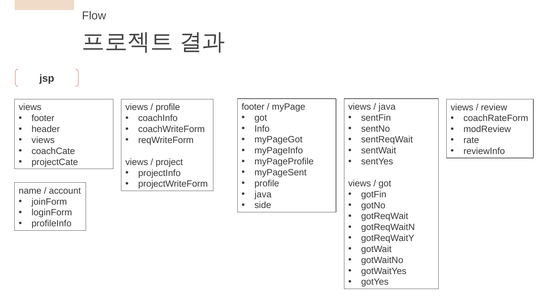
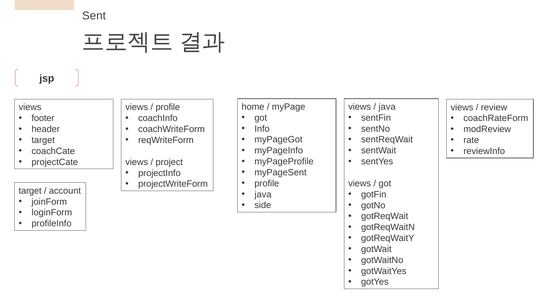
Flow: Flow -> Sent
footer at (253, 107): footer -> home
views at (43, 140): views -> target
name at (30, 191): name -> target
